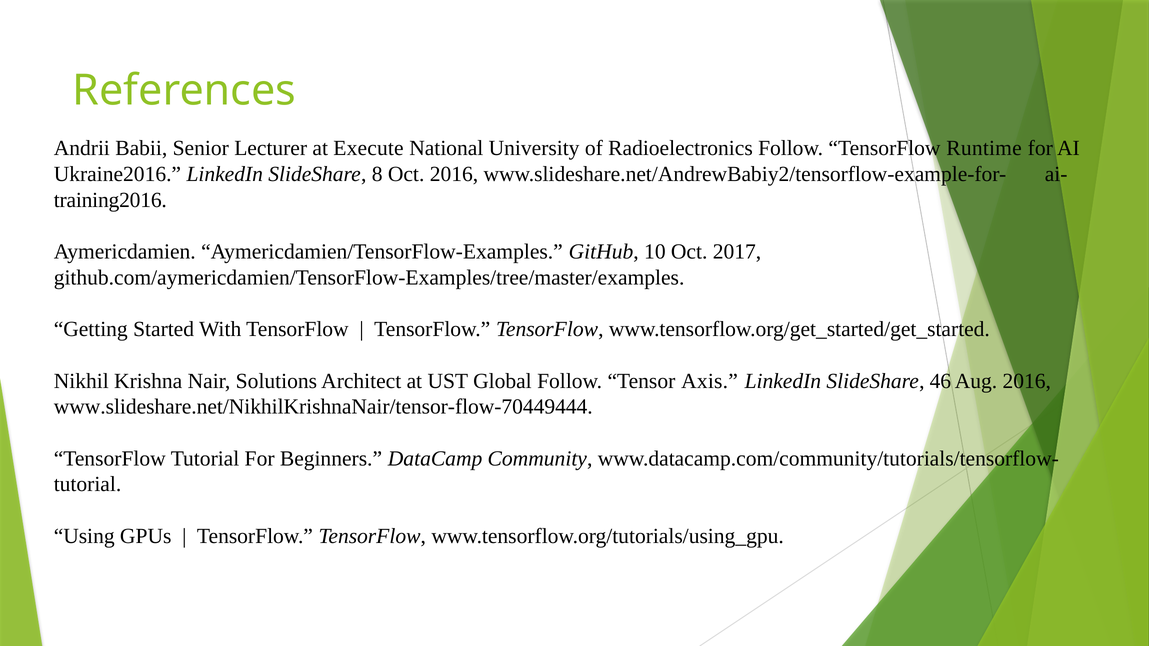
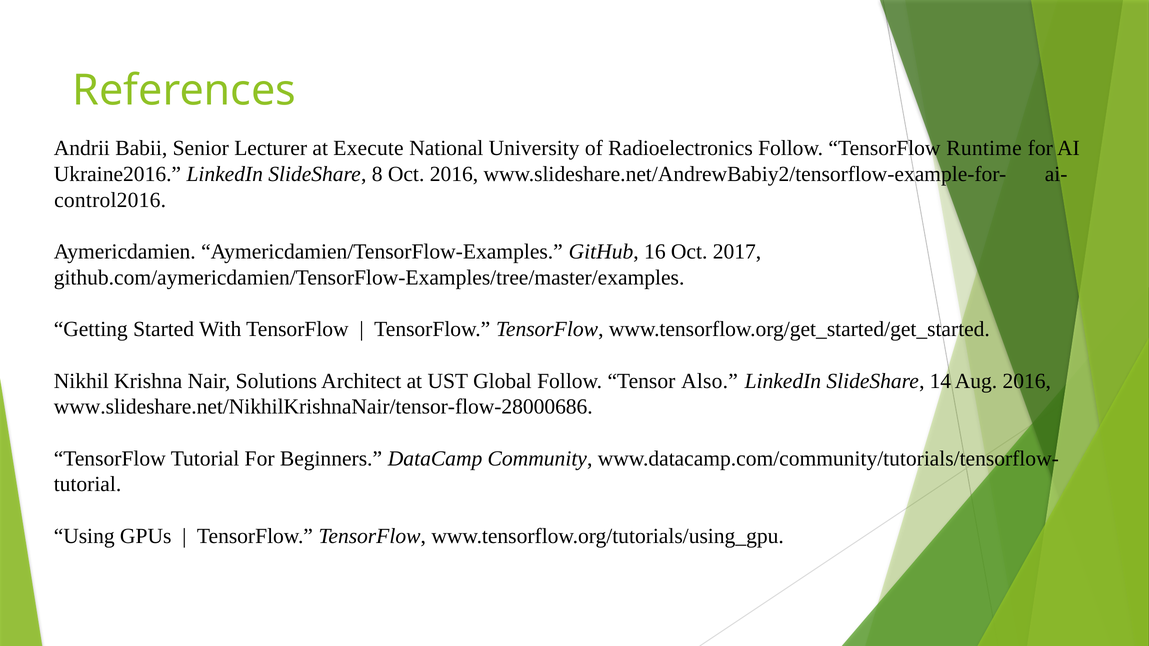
training2016: training2016 -> control2016
10: 10 -> 16
Axis: Axis -> Also
46: 46 -> 14
www.slideshare.net/NikhilKrishnaNair/tensor-flow-70449444: www.slideshare.net/NikhilKrishnaNair/tensor-flow-70449444 -> www.slideshare.net/NikhilKrishnaNair/tensor-flow-28000686
